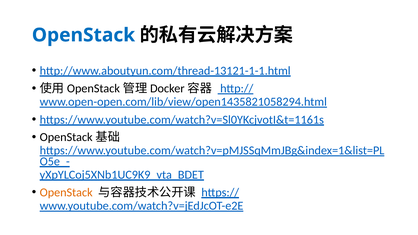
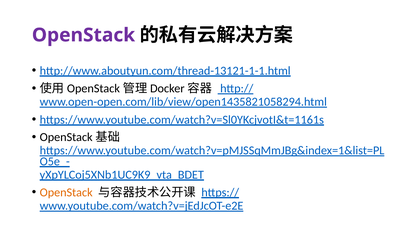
OpenStack at (83, 35) colour: blue -> purple
